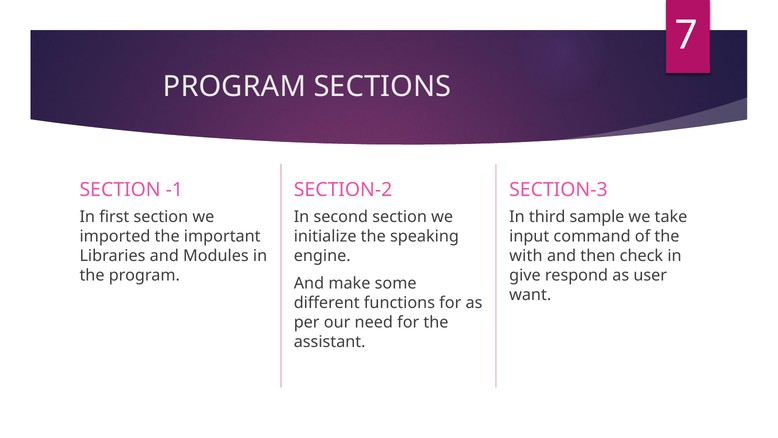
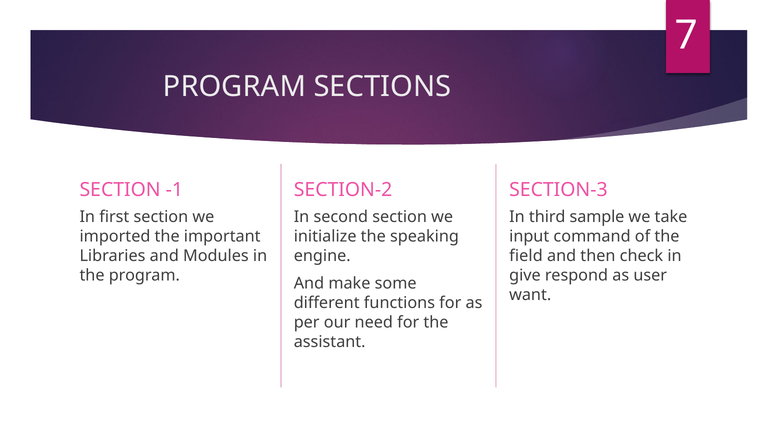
with: with -> field
